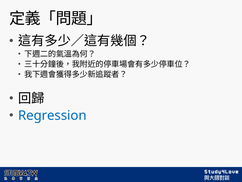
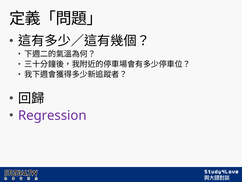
Regression colour: blue -> purple
